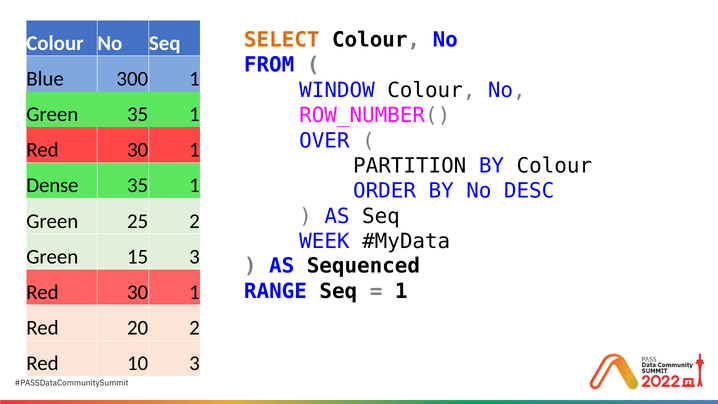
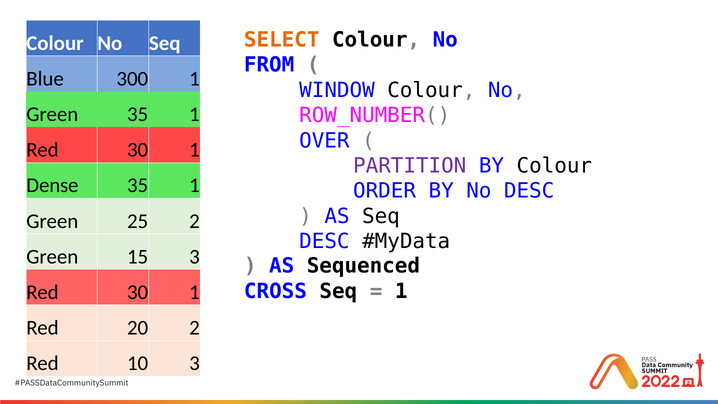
PARTITION colour: black -> purple
WEEK at (324, 241): WEEK -> DESC
RANGE: RANGE -> CROSS
